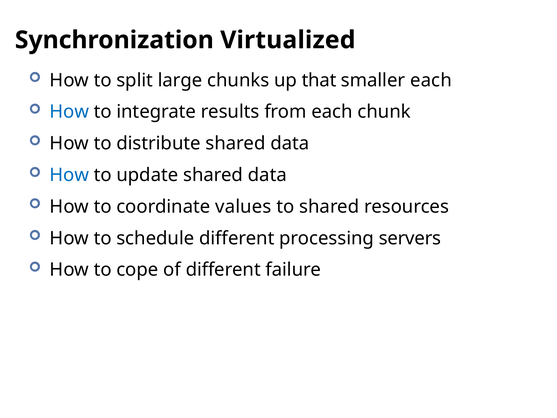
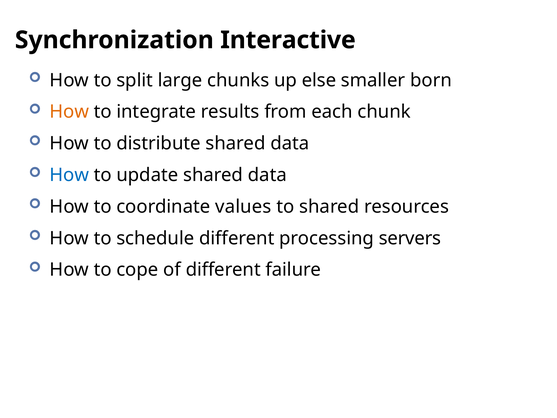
Virtualized: Virtualized -> Interactive
that: that -> else
smaller each: each -> born
How at (69, 112) colour: blue -> orange
